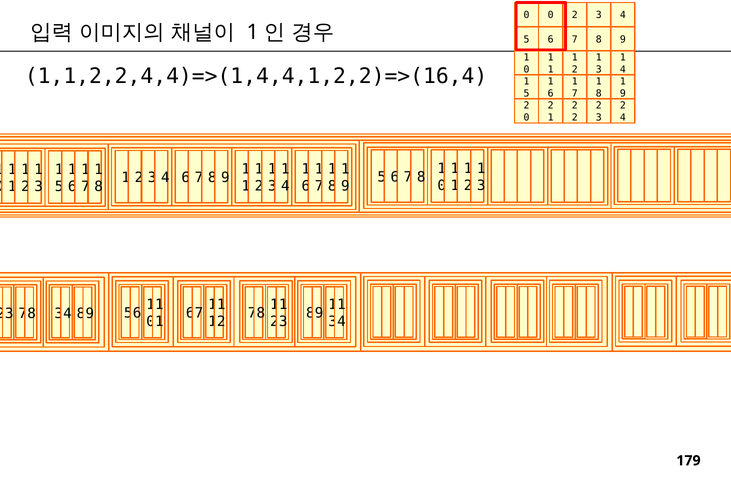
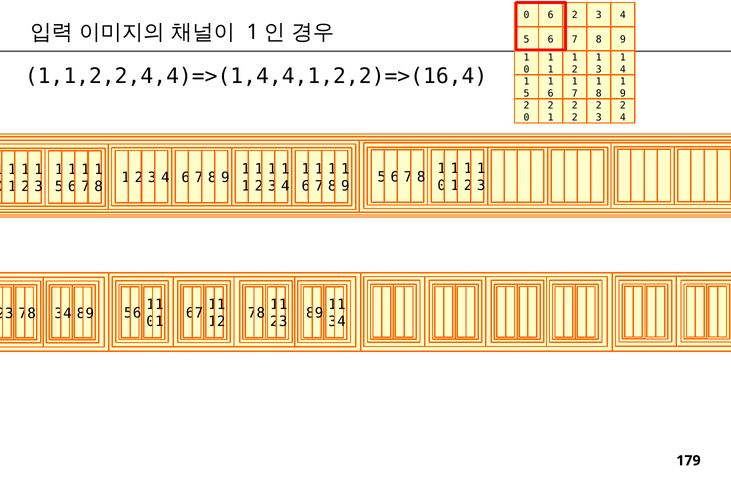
0 0: 0 -> 6
